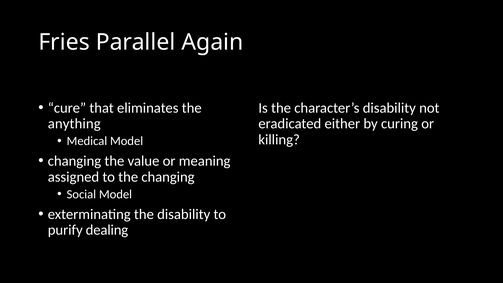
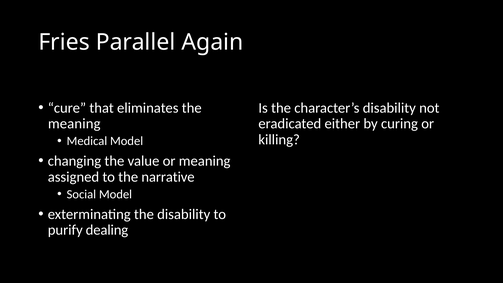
anything at (74, 124): anything -> meaning
the changing: changing -> narrative
